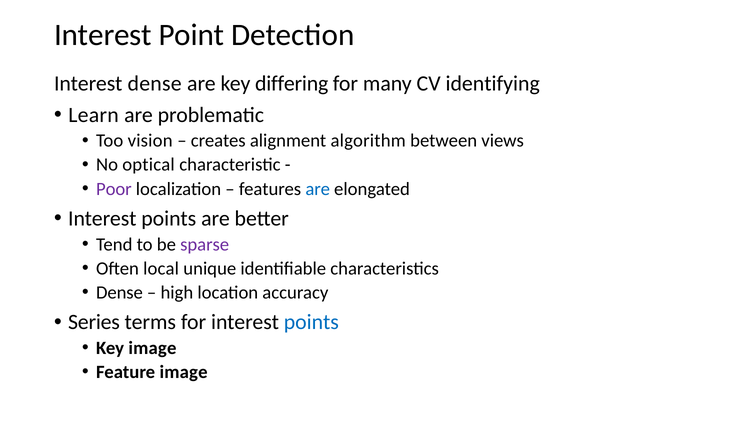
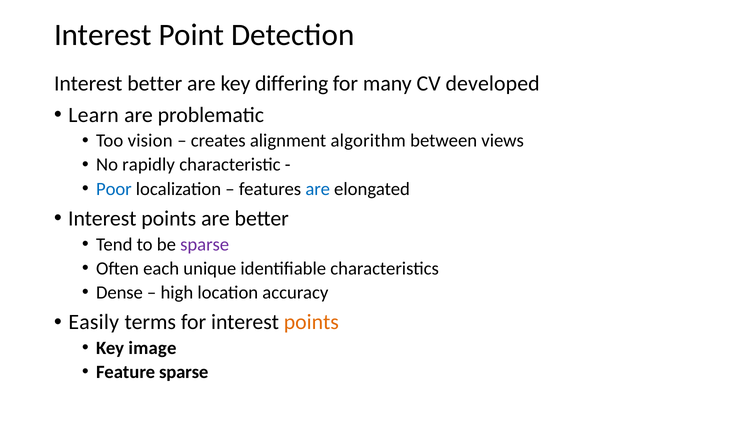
Interest dense: dense -> better
identifying: identifying -> developed
optical: optical -> rapidly
Poor colour: purple -> blue
local: local -> each
Series: Series -> Easily
points at (311, 322) colour: blue -> orange
Feature image: image -> sparse
